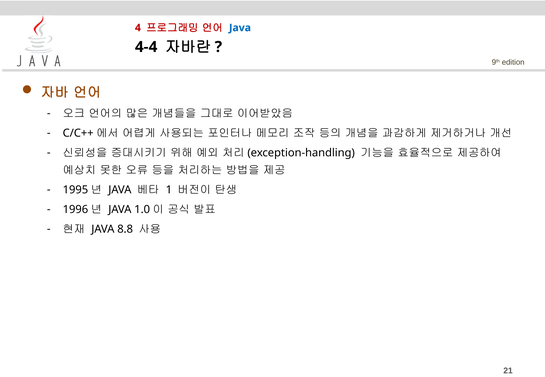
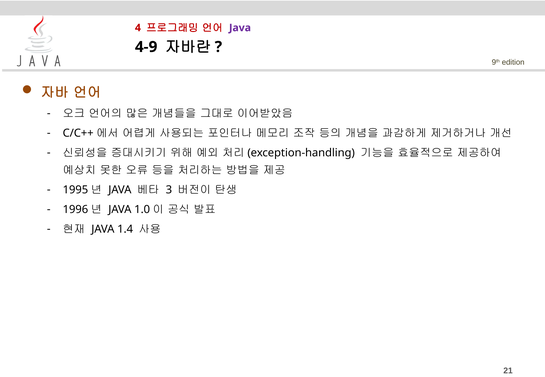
Java at (240, 28) colour: blue -> purple
4-4: 4-4 -> 4-9
1: 1 -> 3
8.8: 8.8 -> 1.4
